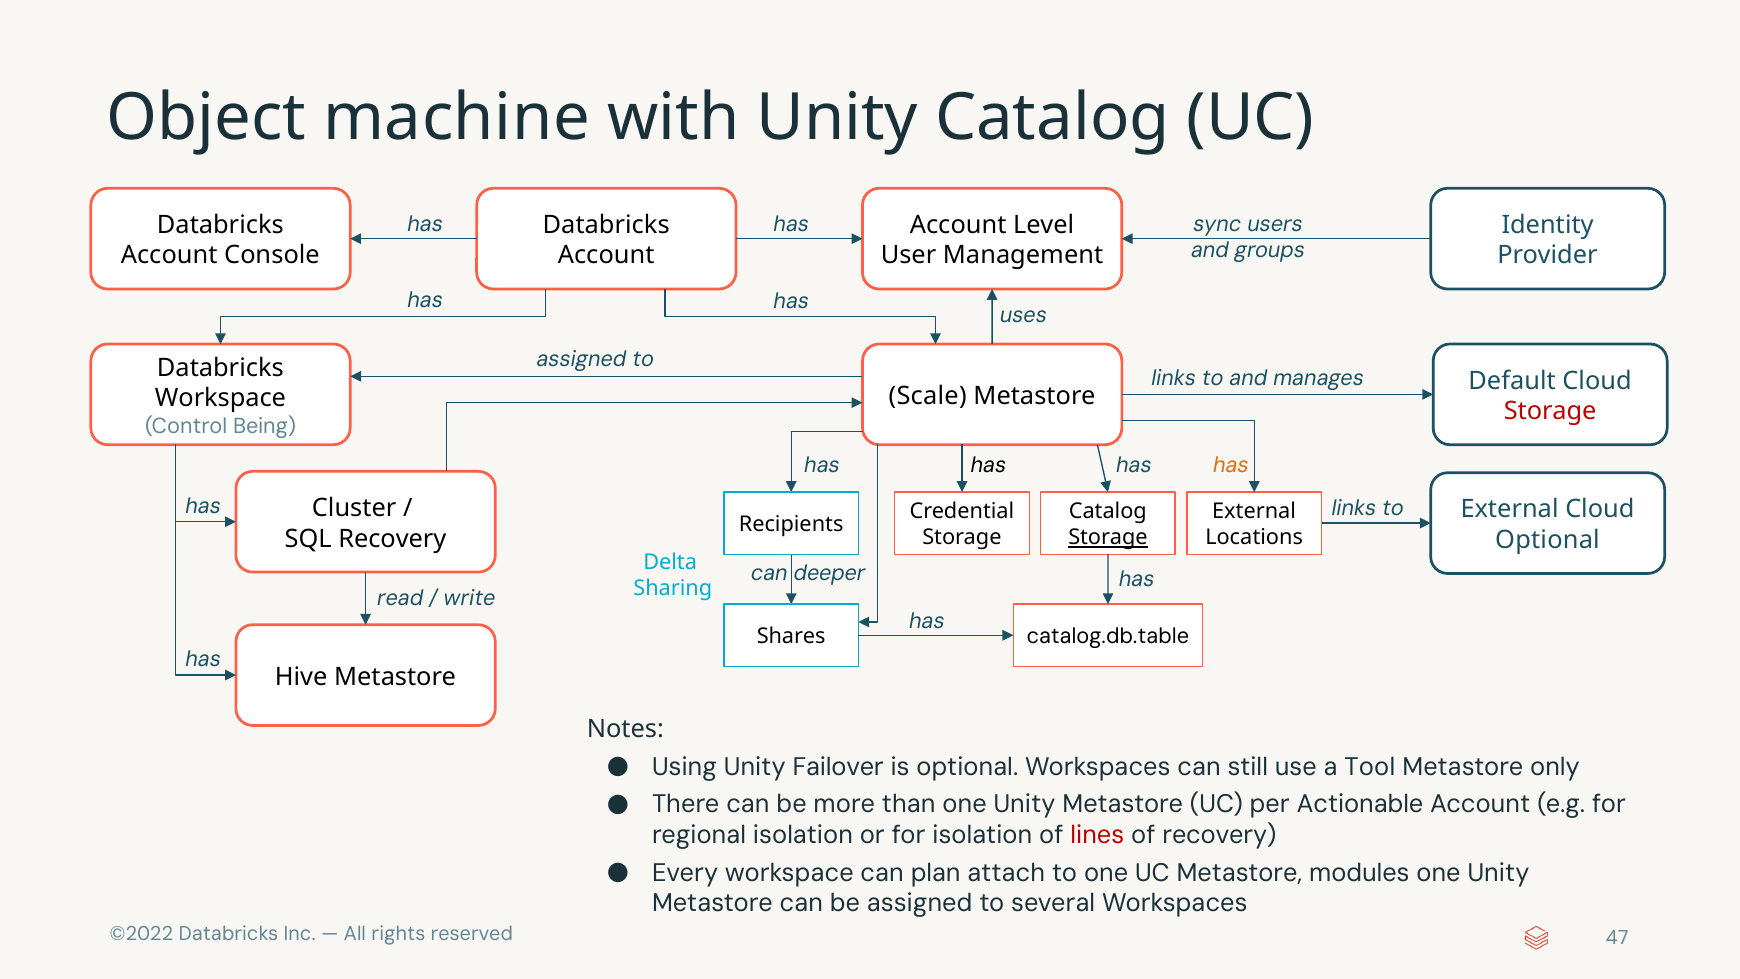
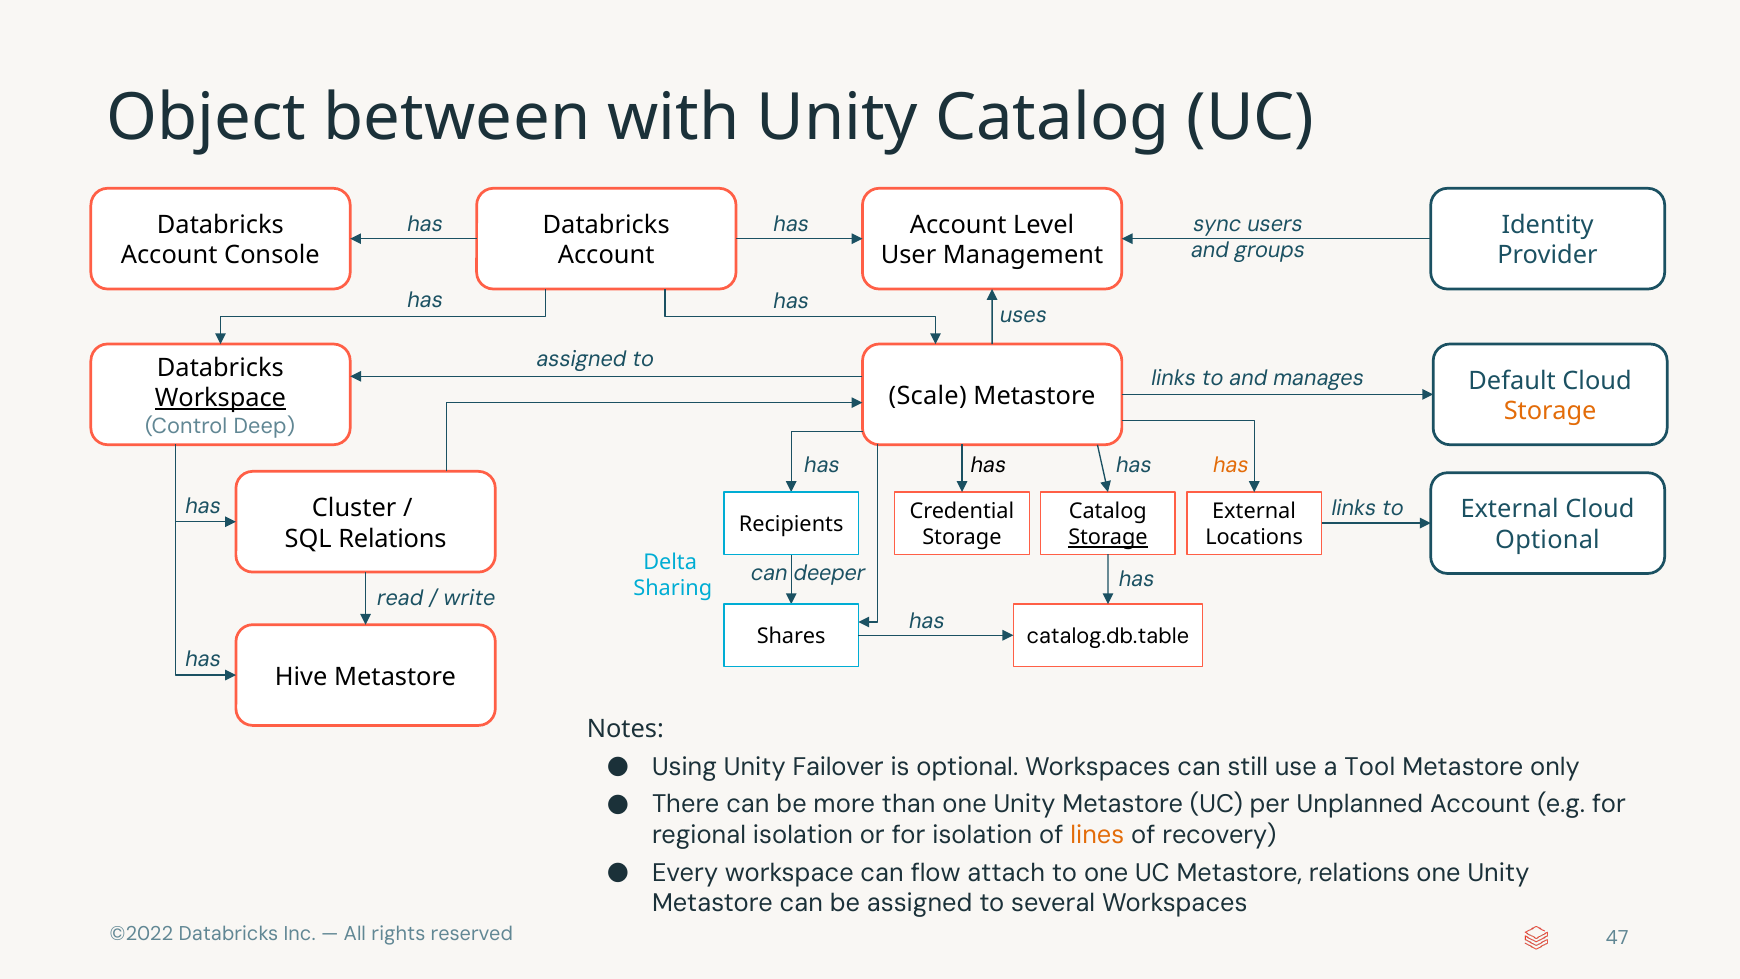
machine: machine -> between
Workspace at (220, 398) underline: none -> present
Storage at (1550, 411) colour: red -> orange
Being: Being -> Deep
SQL Recovery: Recovery -> Relations
Actionable: Actionable -> Unplanned
lines colour: red -> orange
plan: plan -> flow
Metastore modules: modules -> relations
